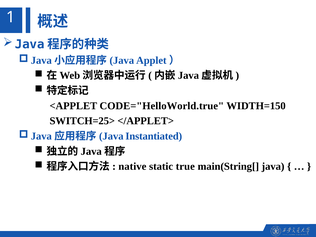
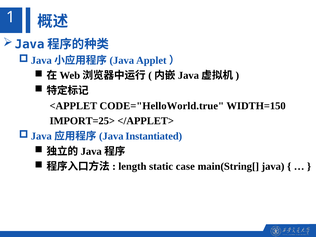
SWITCH=25>: SWITCH=25> -> IMPORT=25>
native: native -> length
true: true -> case
